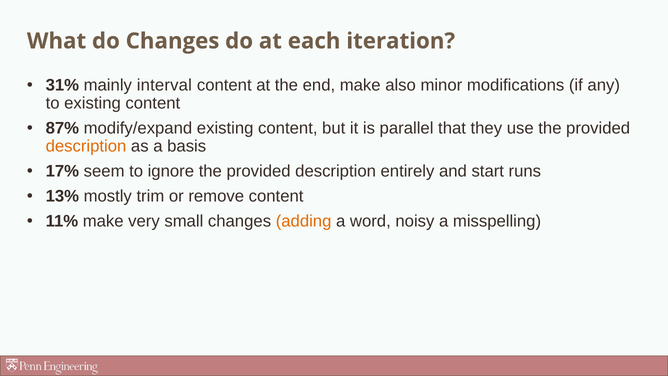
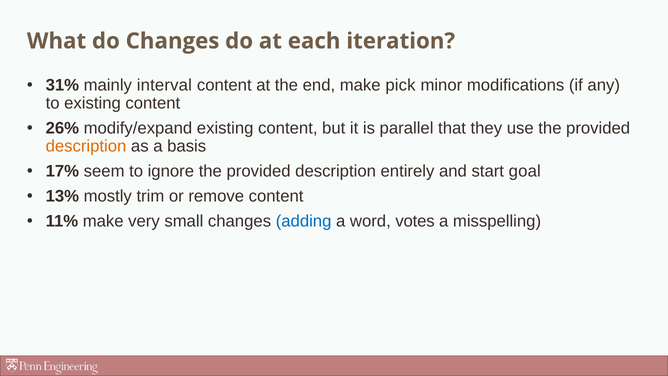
also: also -> pick
87%: 87% -> 26%
runs: runs -> goal
adding colour: orange -> blue
noisy: noisy -> votes
